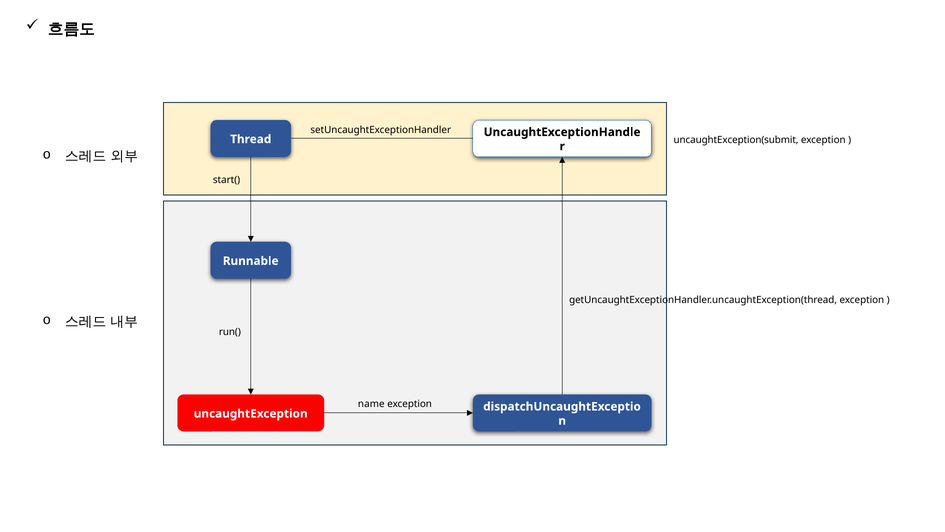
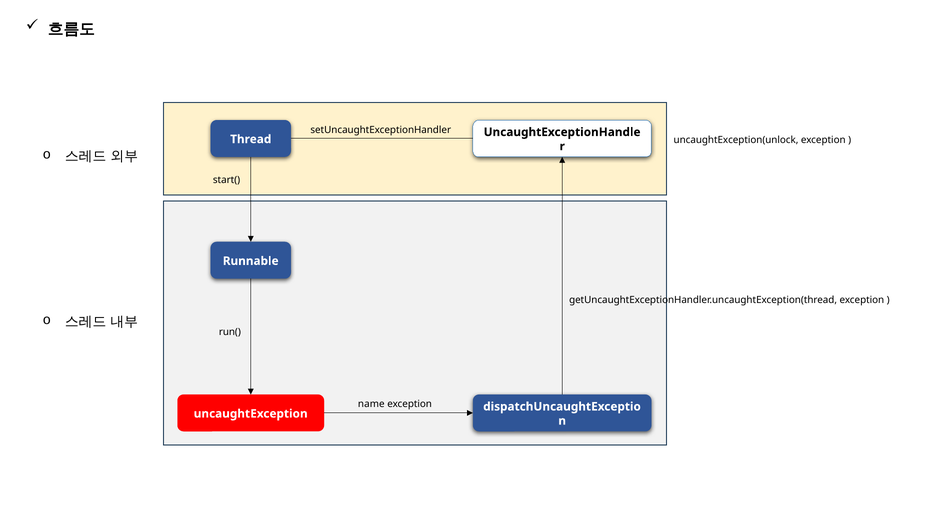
uncaughtException(submit: uncaughtException(submit -> uncaughtException(unlock
